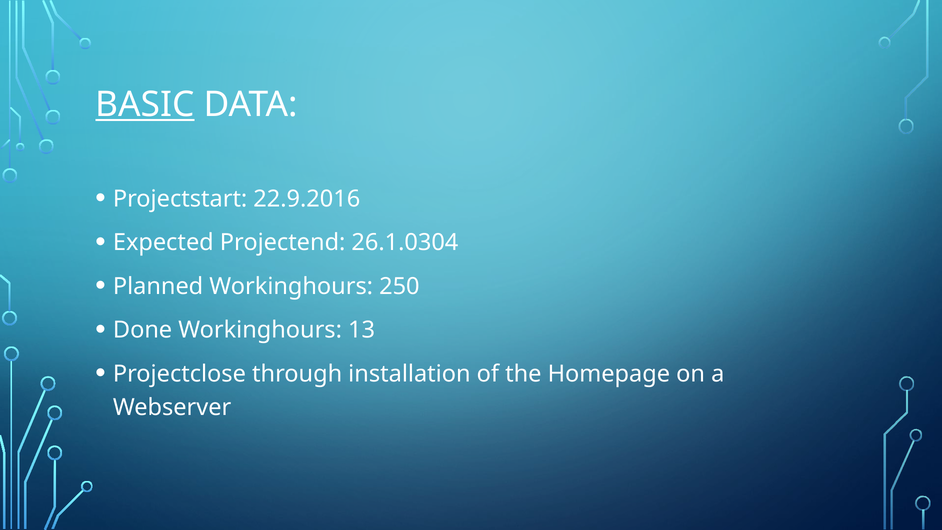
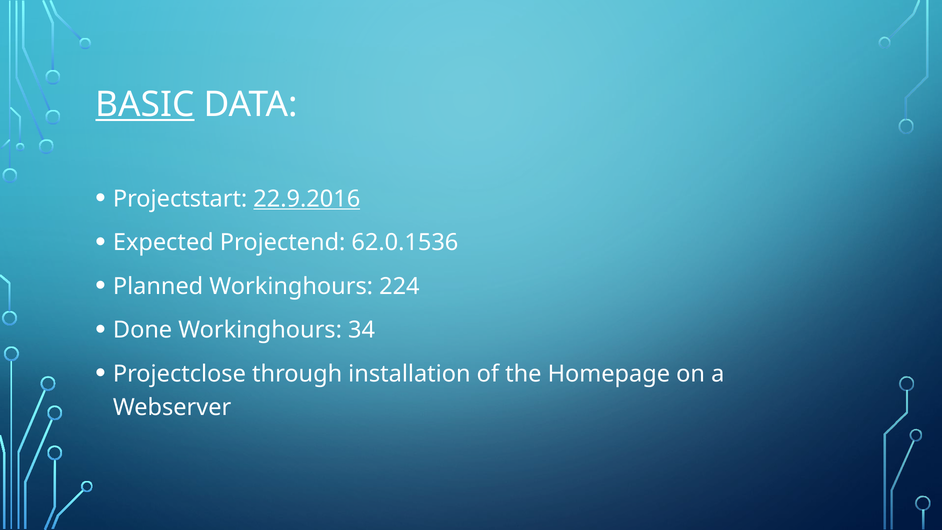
22.9.2016 underline: none -> present
26.1.0304: 26.1.0304 -> 62.0.1536
250: 250 -> 224
13: 13 -> 34
